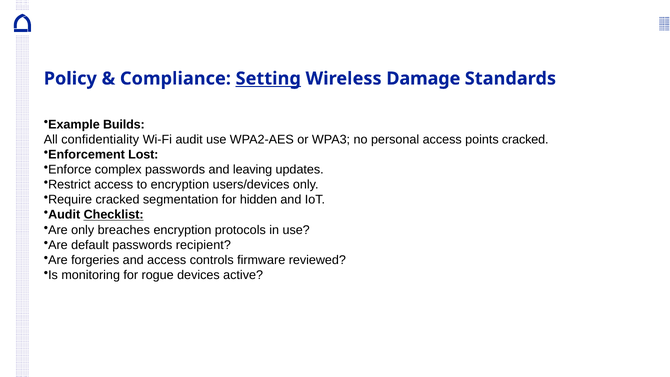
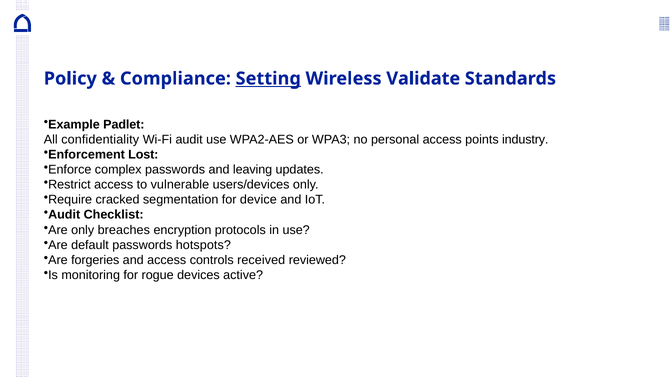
Damage: Damage -> Validate
Builds: Builds -> Padlet
points cracked: cracked -> industry
to encryption: encryption -> vulnerable
hidden: hidden -> device
Checklist underline: present -> none
recipient: recipient -> hotspots
firmware: firmware -> received
